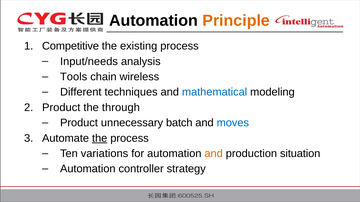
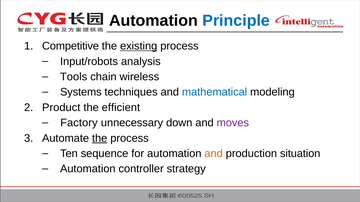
Principle colour: orange -> blue
existing underline: none -> present
Input/needs: Input/needs -> Input/robots
Different: Different -> Systems
through: through -> efficient
Product at (79, 123): Product -> Factory
batch: batch -> down
moves colour: blue -> purple
variations: variations -> sequence
